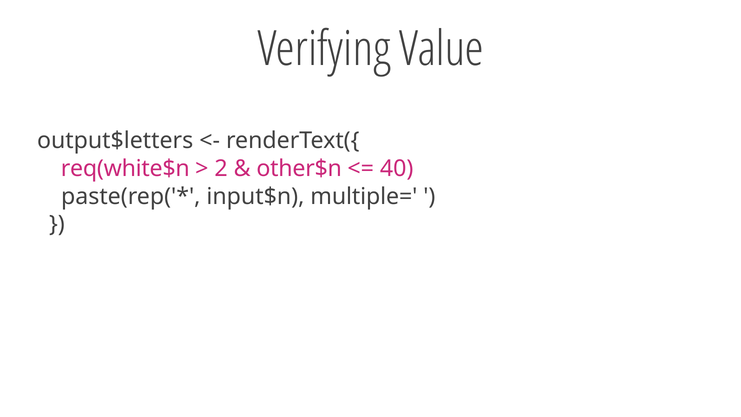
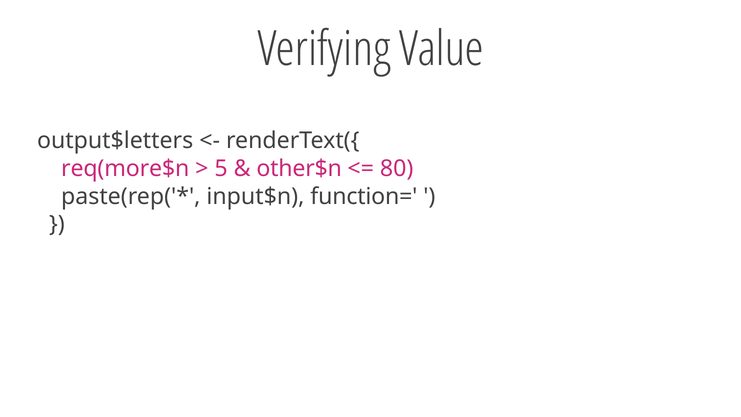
req(white$n: req(white$n -> req(more$n
2: 2 -> 5
40: 40 -> 80
multiple=: multiple= -> function=
